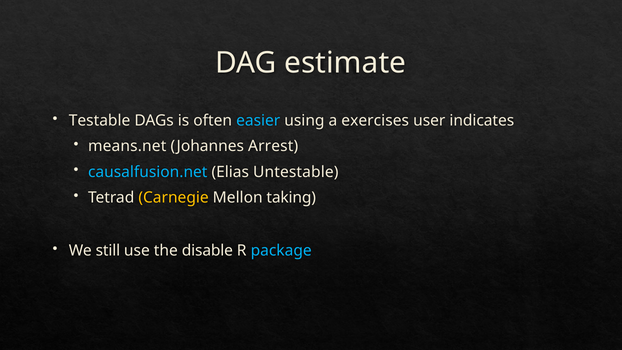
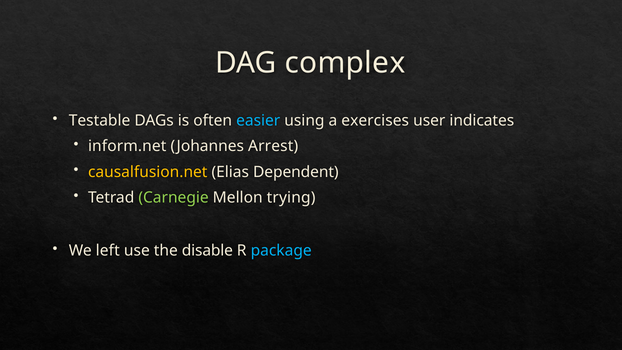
estimate: estimate -> complex
means.net: means.net -> inform.net
causalfusion.net colour: light blue -> yellow
Untestable: Untestable -> Dependent
Carnegie colour: yellow -> light green
taking: taking -> trying
still: still -> left
